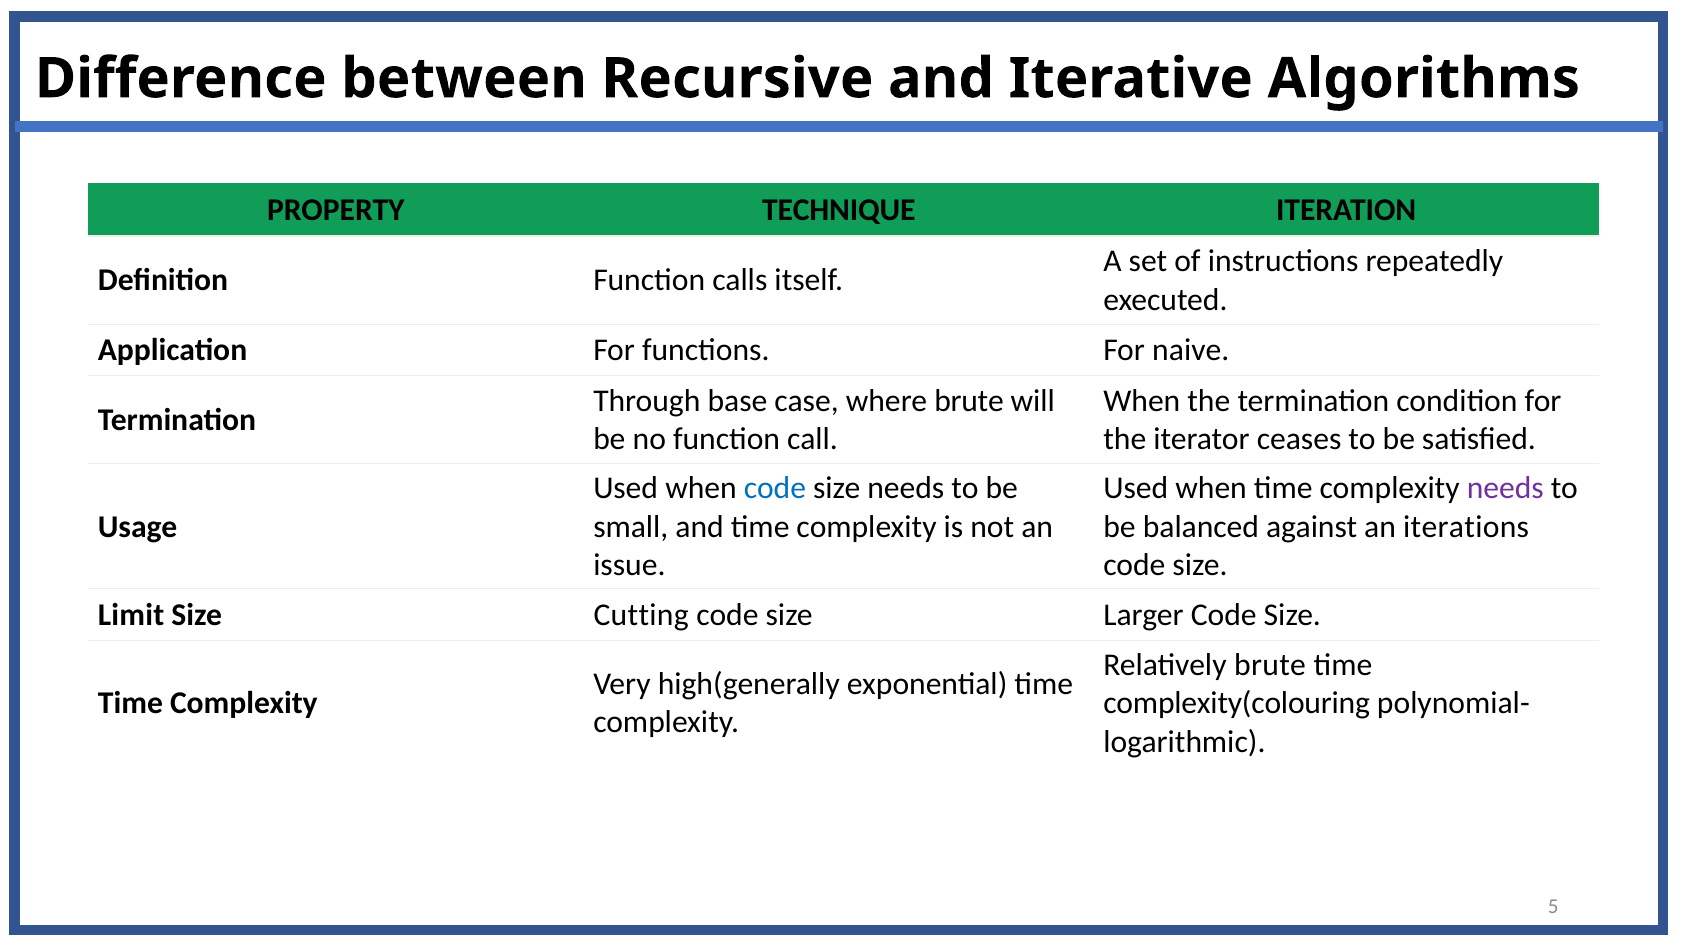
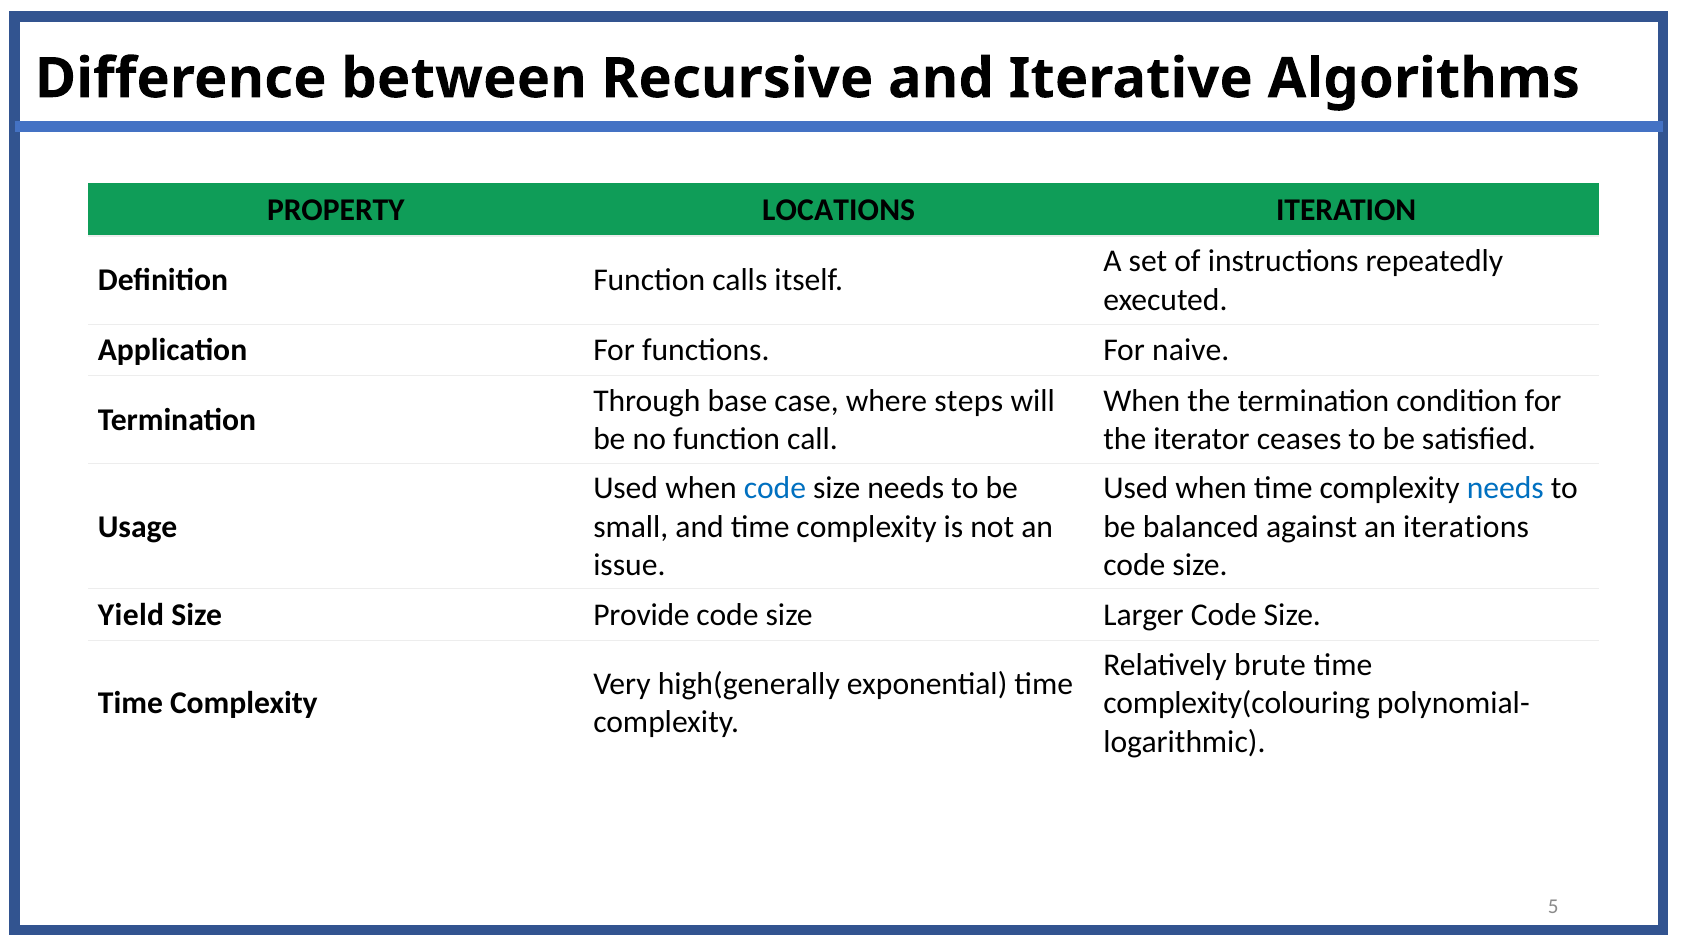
TECHNIQUE: TECHNIQUE -> LOCATIONS
where brute: brute -> steps
needs at (1505, 488) colour: purple -> blue
Limit: Limit -> Yield
Cutting: Cutting -> Provide
